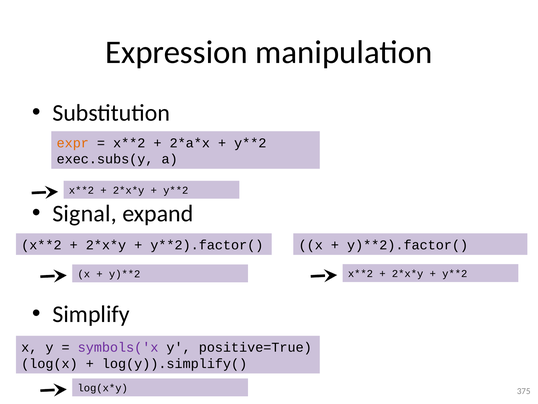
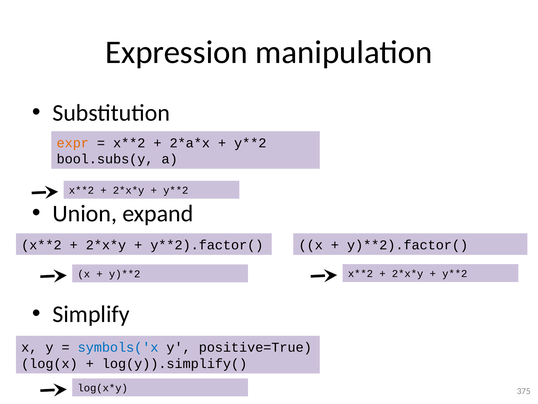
exec.subs(y: exec.subs(y -> bool.subs(y
Signal: Signal -> Union
symbols('x colour: purple -> blue
